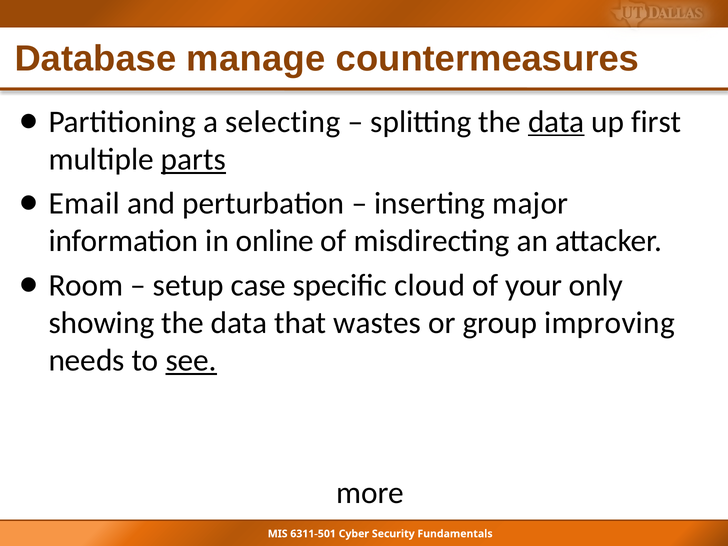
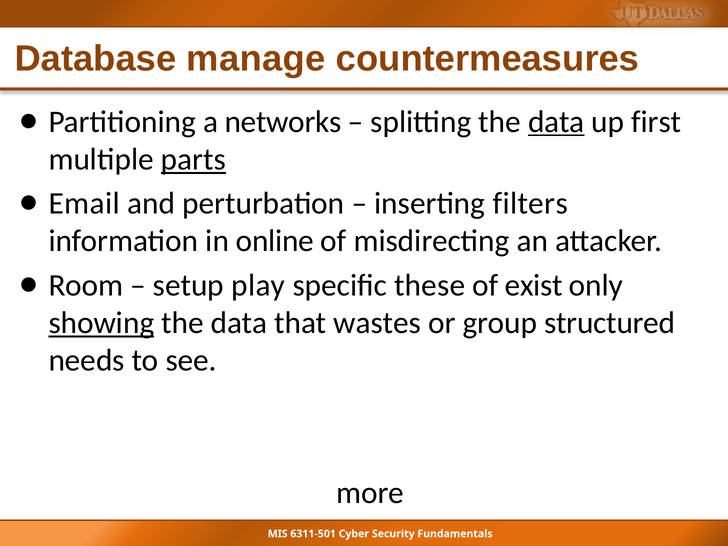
selecting: selecting -> networks
major: major -> filters
case: case -> play
cloud: cloud -> these
your: your -> exist
showing underline: none -> present
improving: improving -> structured
see underline: present -> none
